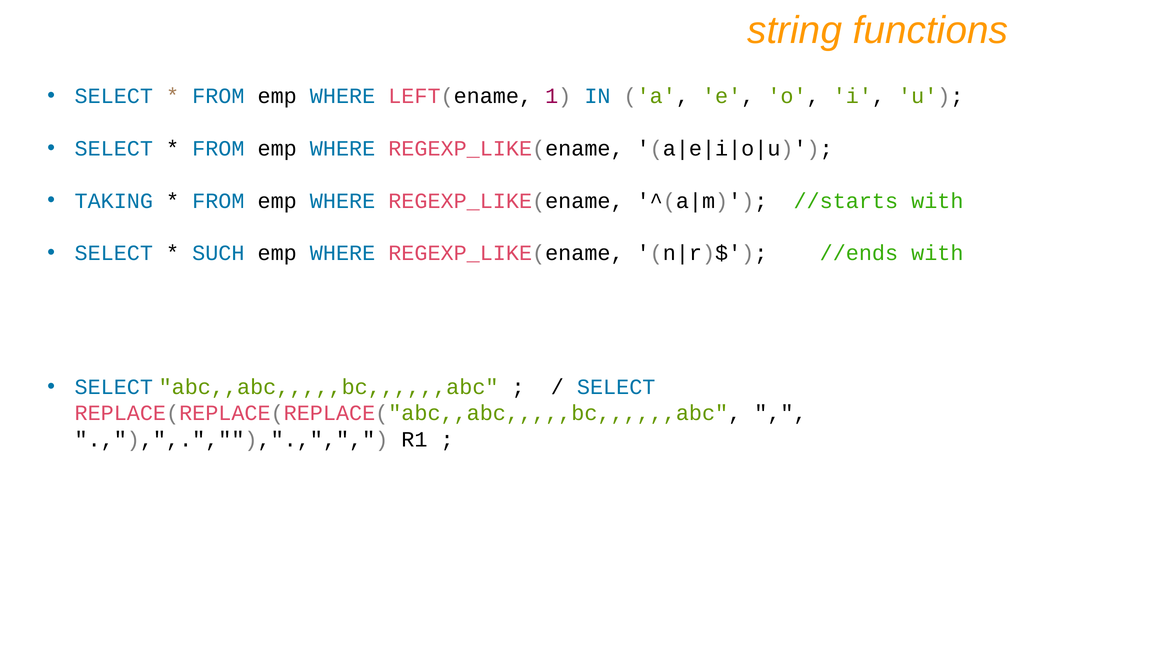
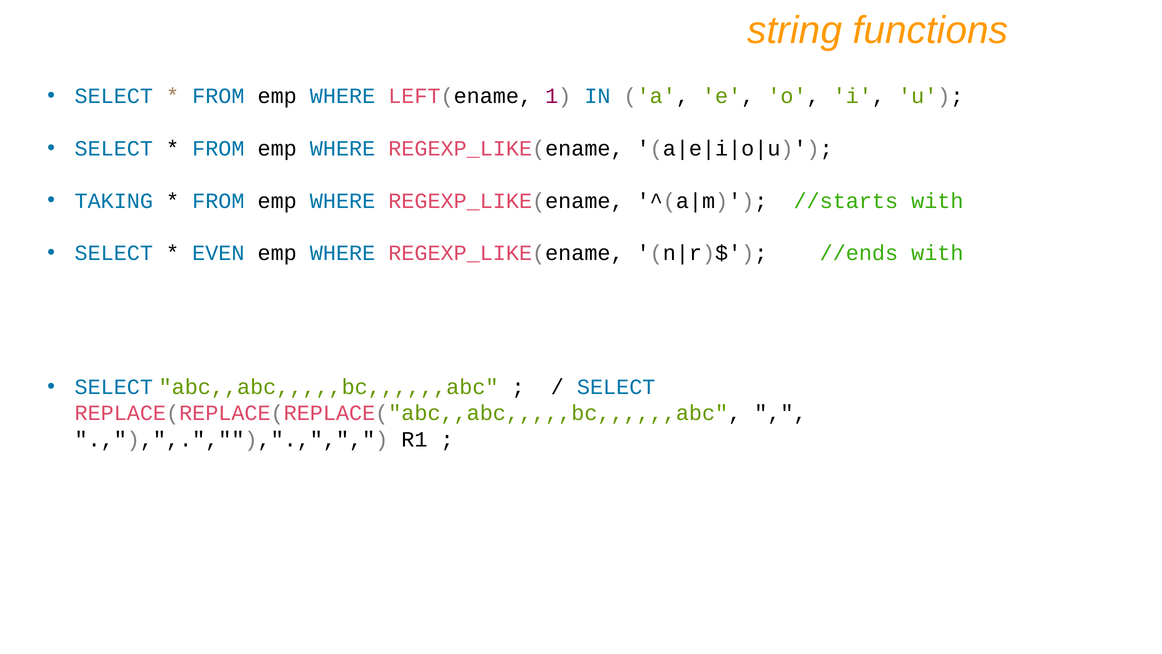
SUCH: SUCH -> EVEN
